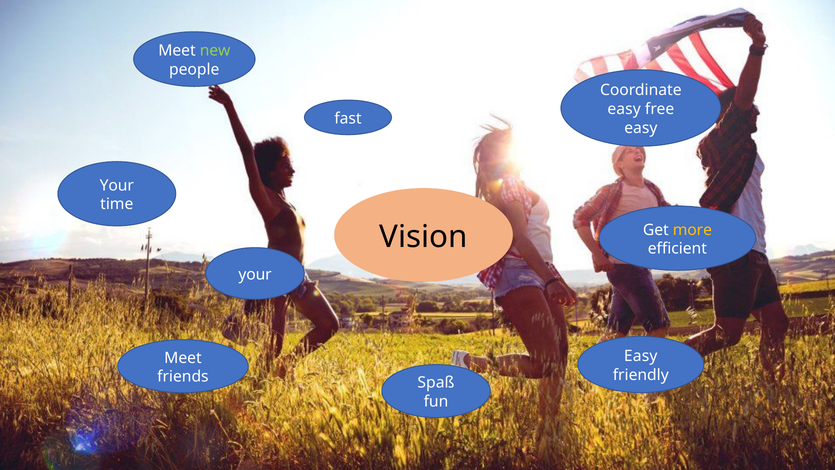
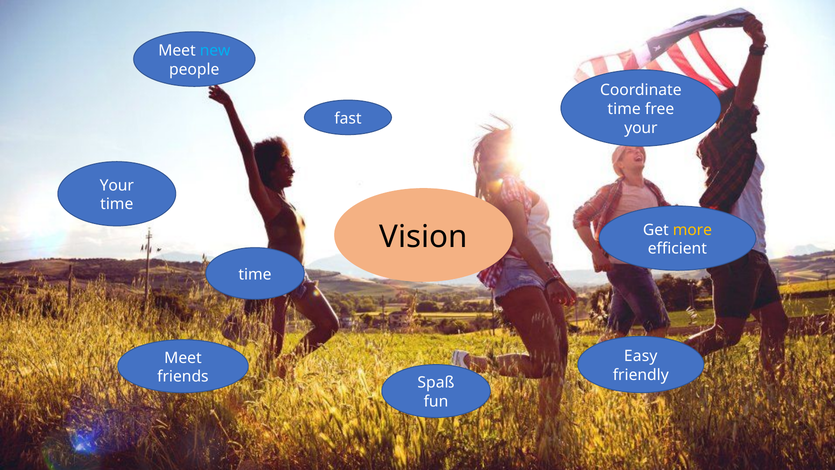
new colour: light green -> light blue
easy at (624, 109): easy -> time
easy at (641, 128): easy -> your
your at (255, 274): your -> time
